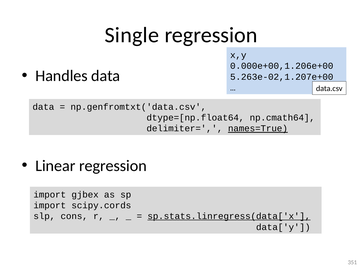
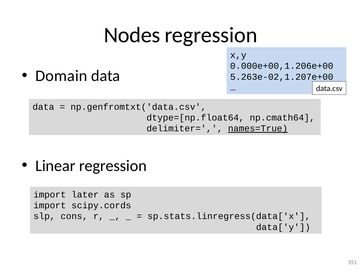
Single: Single -> Nodes
Handles: Handles -> Domain
gjbex: gjbex -> later
sp.stats.linregress(data['x underline: present -> none
